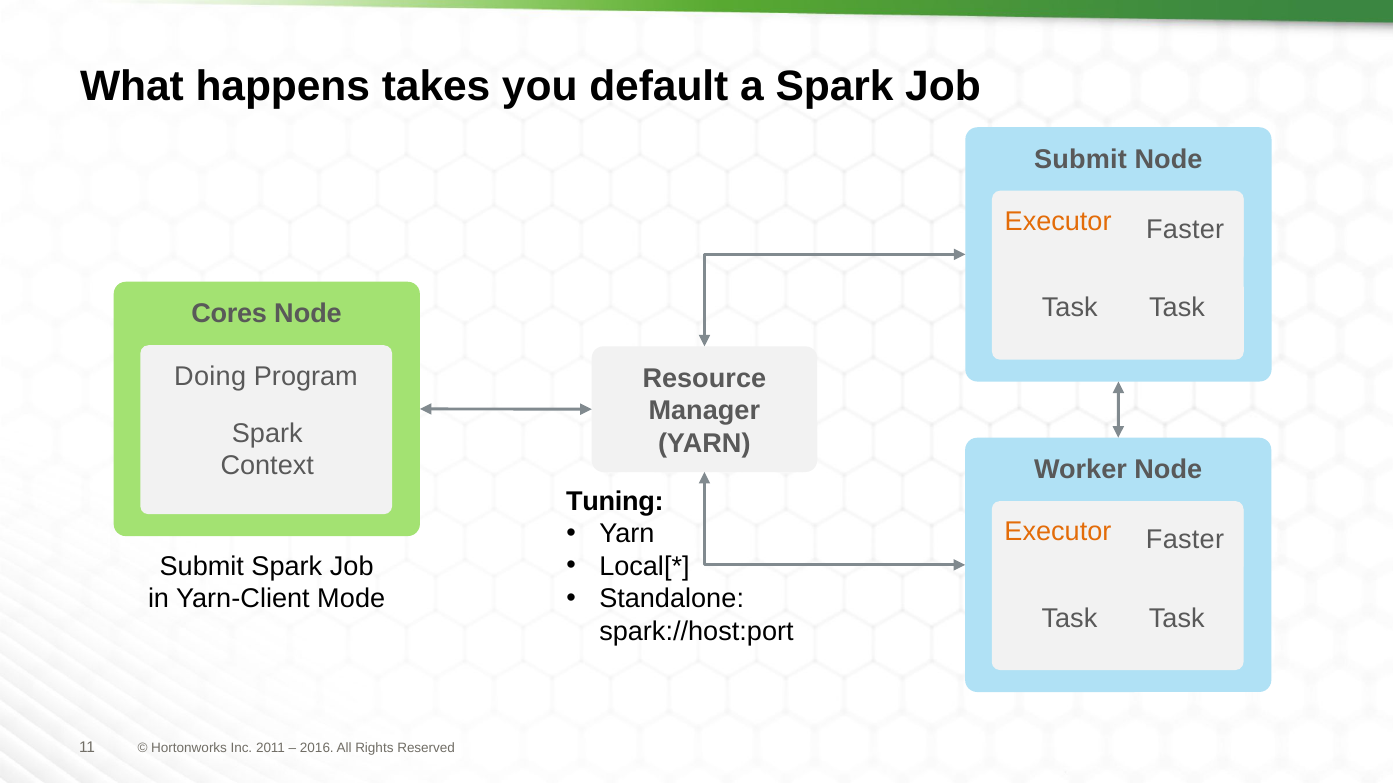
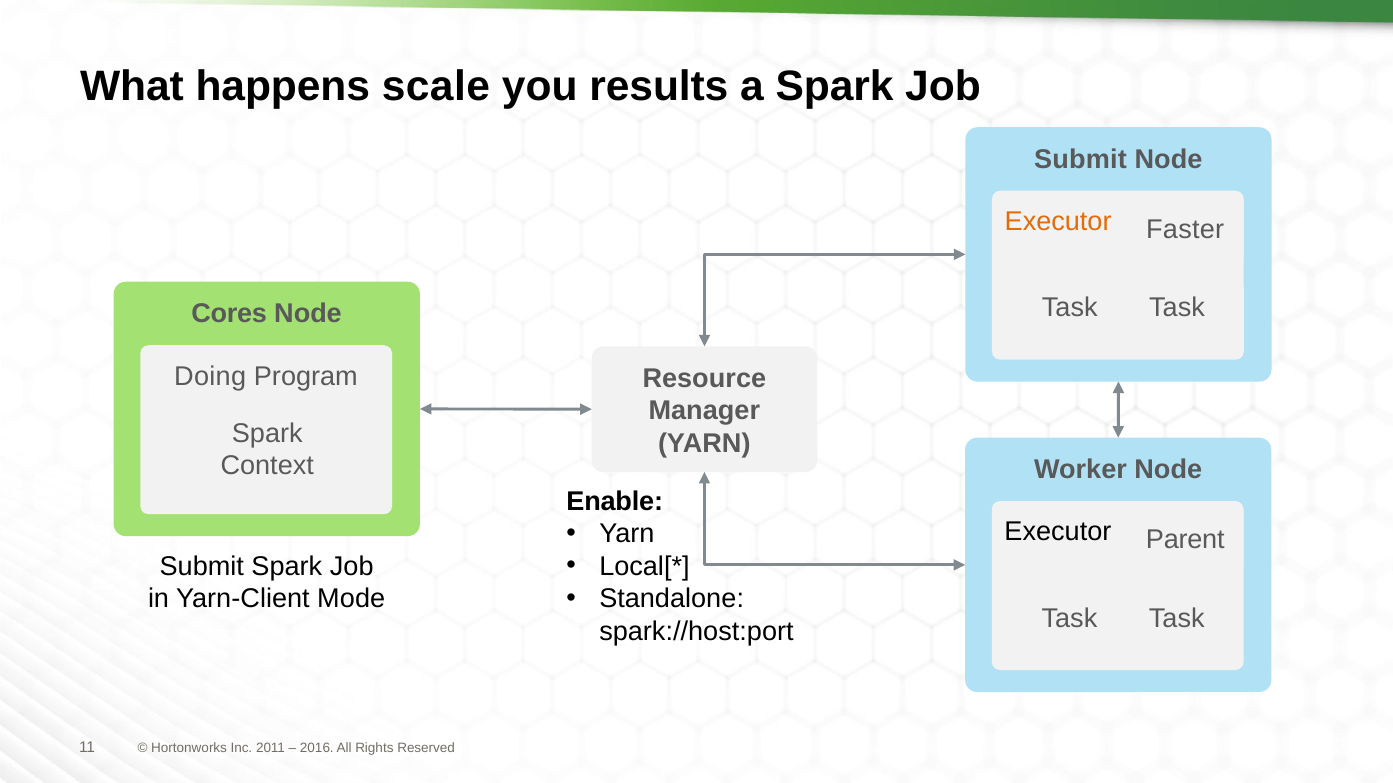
takes: takes -> scale
default: default -> results
Tuning: Tuning -> Enable
Executor at (1058, 532) colour: orange -> black
Faster at (1185, 540): Faster -> Parent
